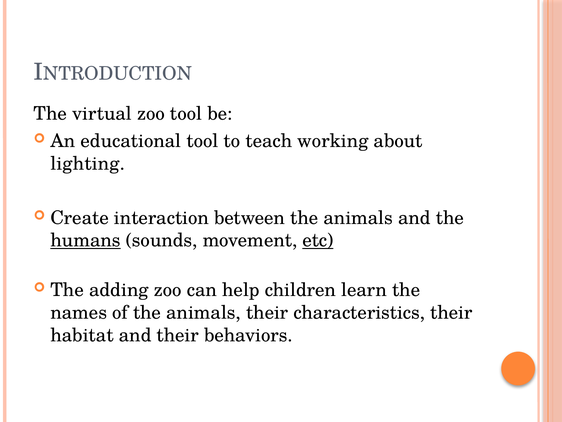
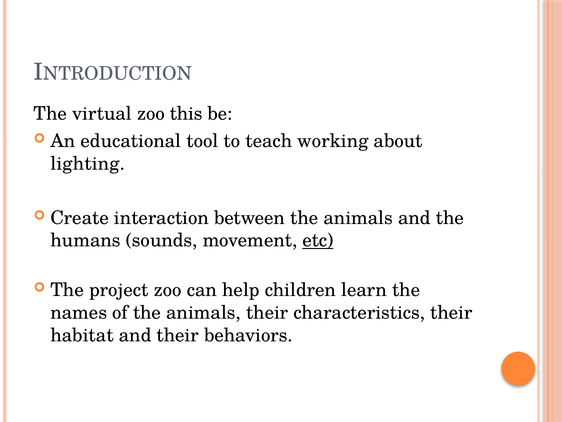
zoo tool: tool -> this
humans underline: present -> none
adding: adding -> project
